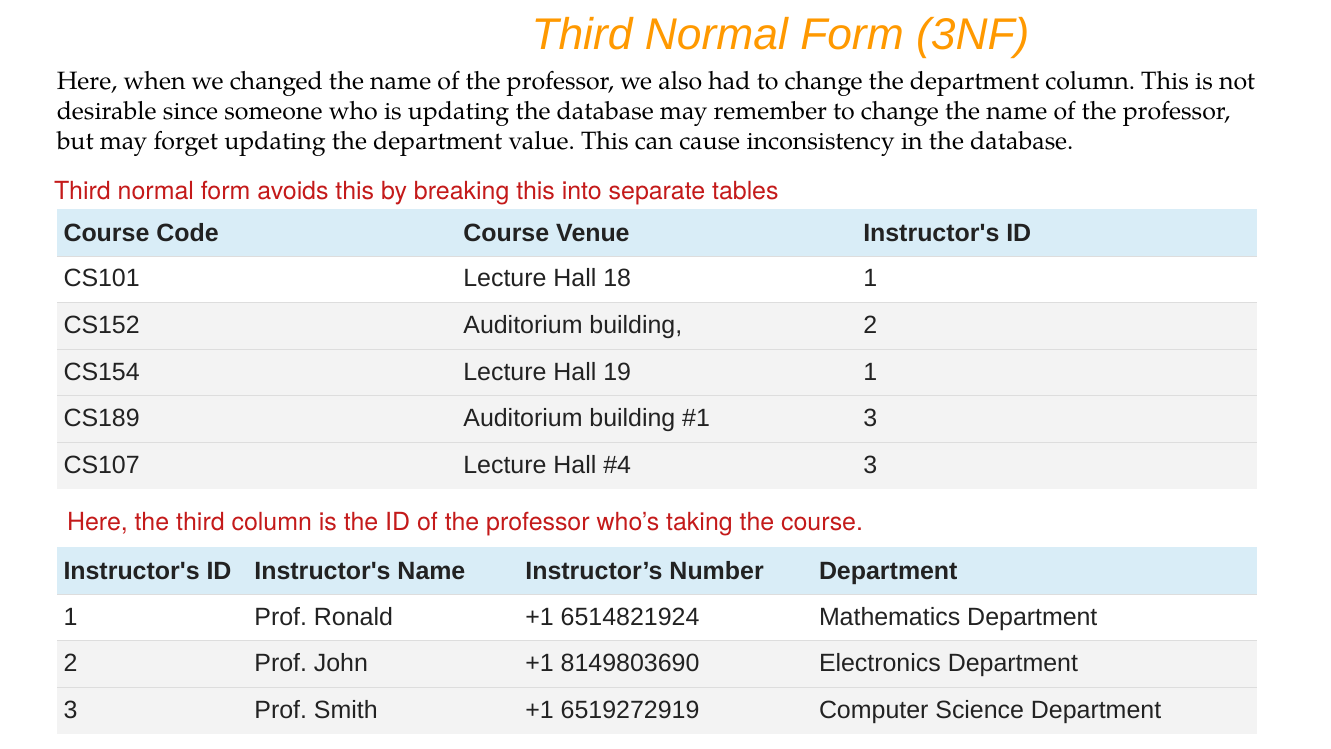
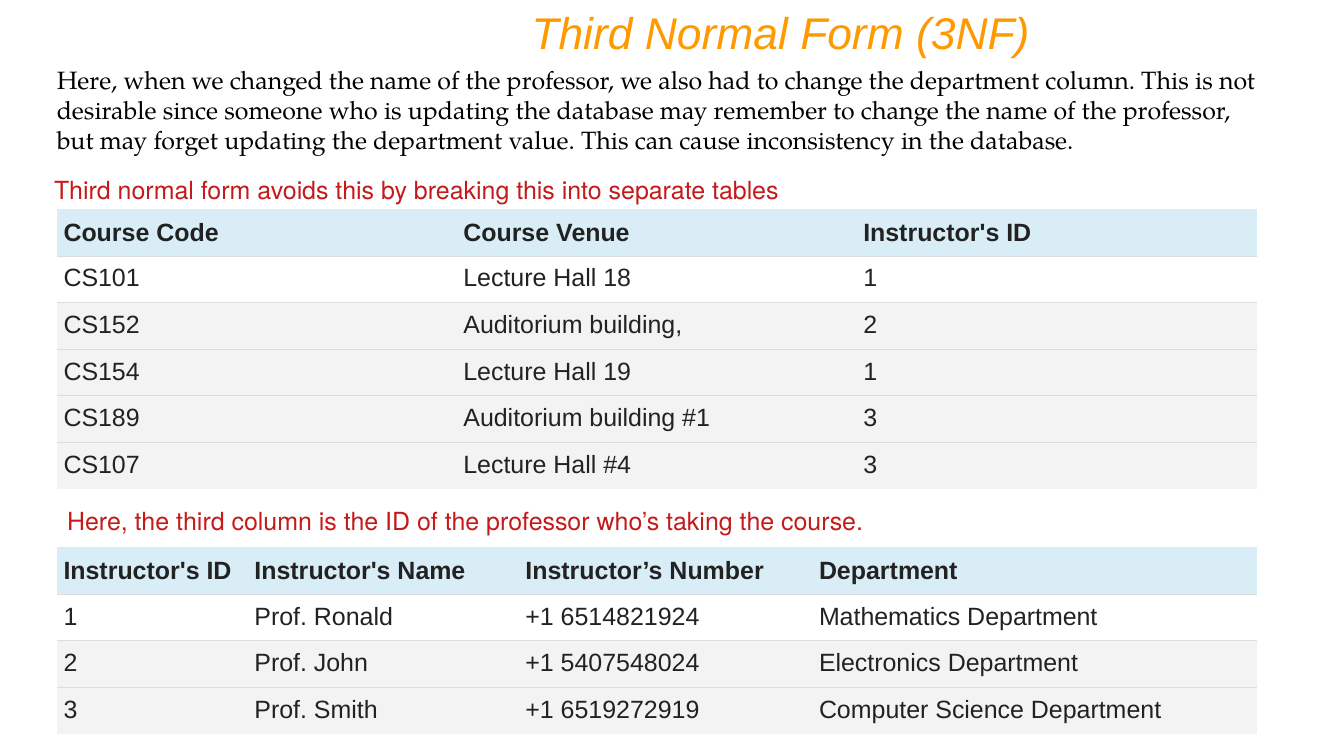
8149803690: 8149803690 -> 5407548024
